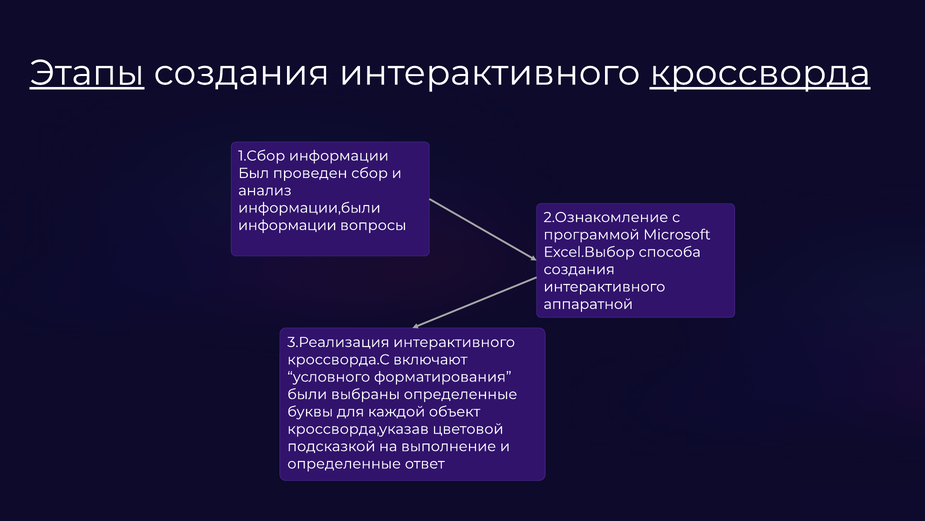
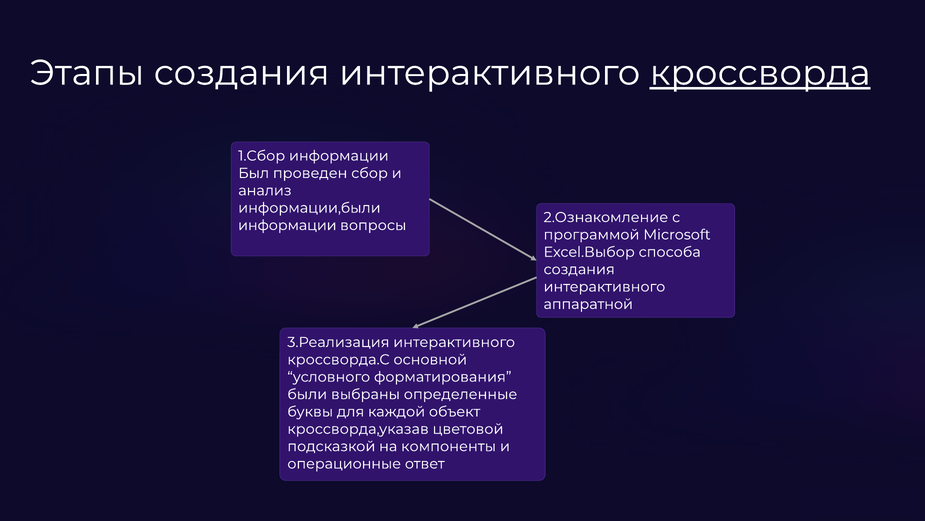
Этапы underline: present -> none
включают: включают -> основной
выполнение: выполнение -> компоненты
определенные at (344, 463): определенные -> операционные
